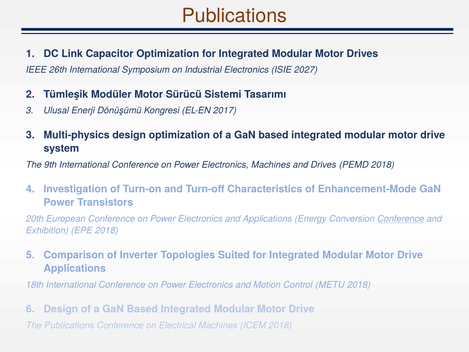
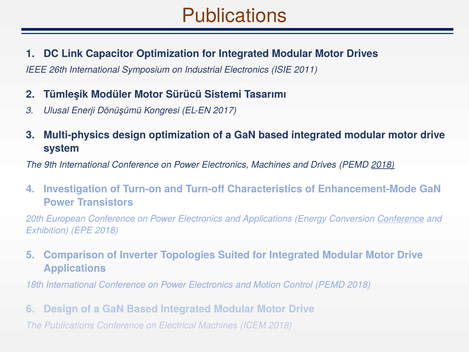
2027: 2027 -> 2011
2018 at (383, 165) underline: none -> present
Control METU: METU -> PEMD
